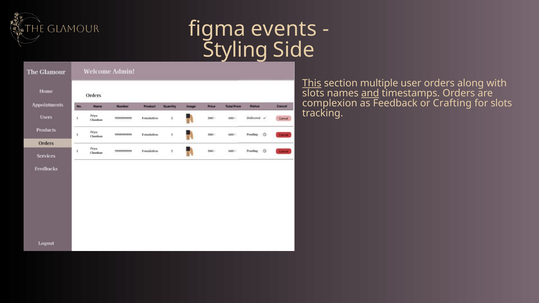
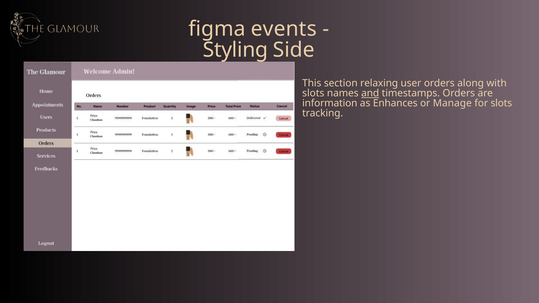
This underline: present -> none
multiple: multiple -> relaxing
complexion: complexion -> information
Feedback: Feedback -> Enhances
Crafting: Crafting -> Manage
